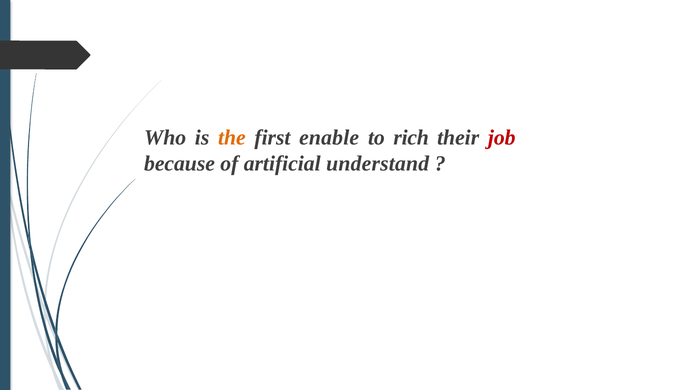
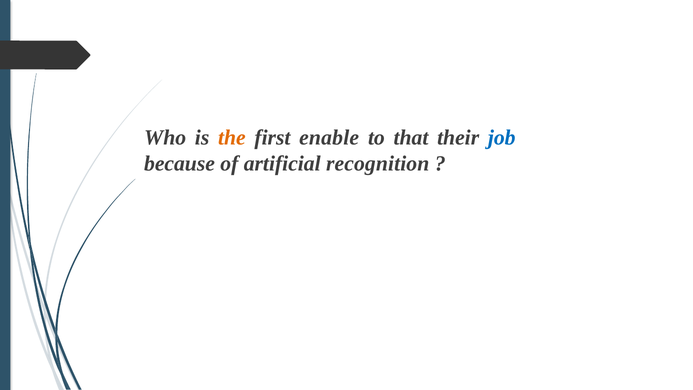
rich: rich -> that
job colour: red -> blue
understand: understand -> recognition
